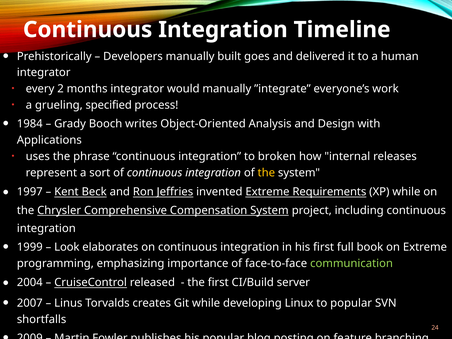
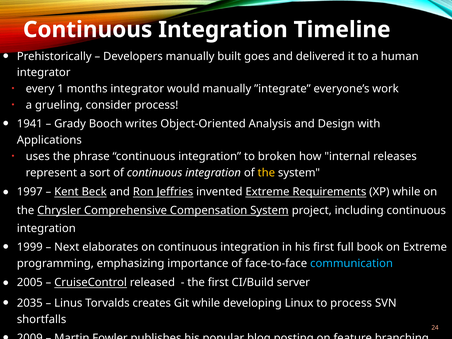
2: 2 -> 1
specified: specified -> consider
1984: 1984 -> 1941
Look: Look -> Next
communication colour: light green -> light blue
2004: 2004 -> 2005
2007: 2007 -> 2035
to popular: popular -> process
